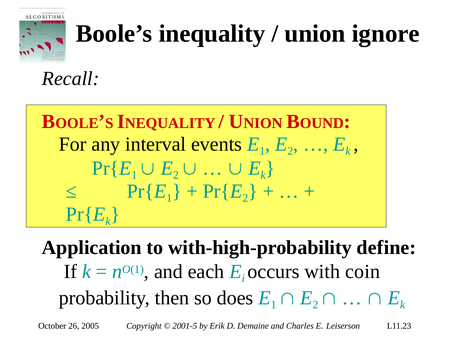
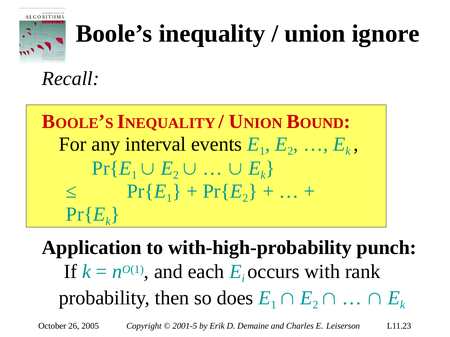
define: define -> punch
coin: coin -> rank
